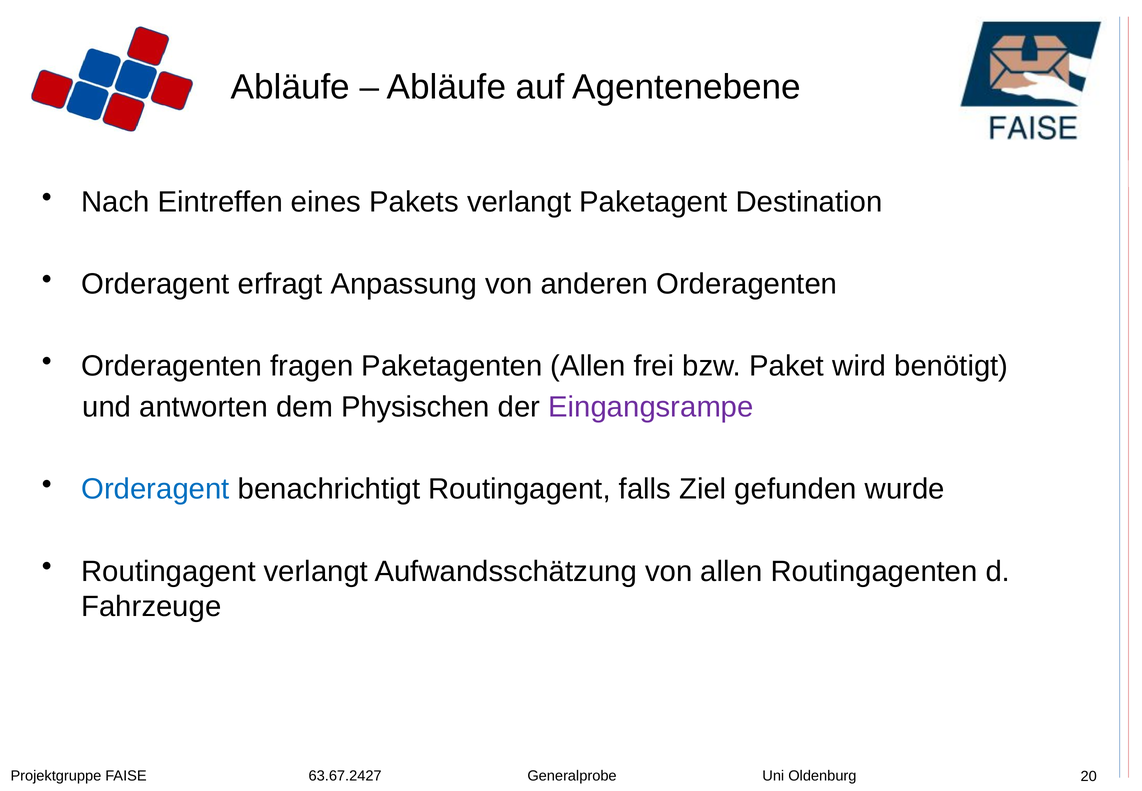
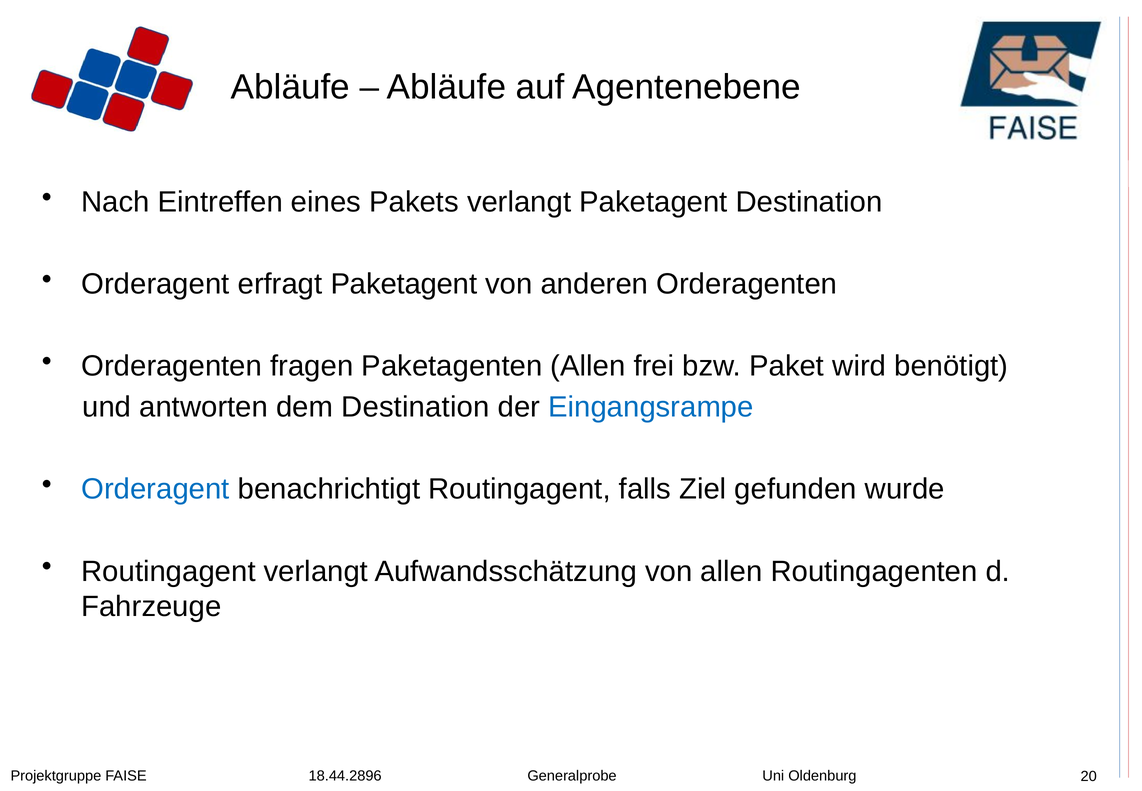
erfragt Anpassung: Anpassung -> Paketagent
dem Physischen: Physischen -> Destination
Eingangsrampe colour: purple -> blue
63.67.2427: 63.67.2427 -> 18.44.2896
